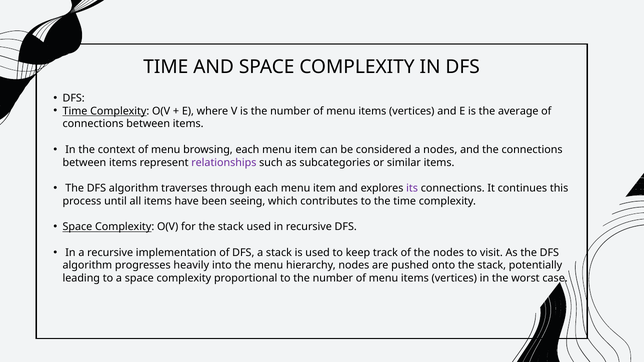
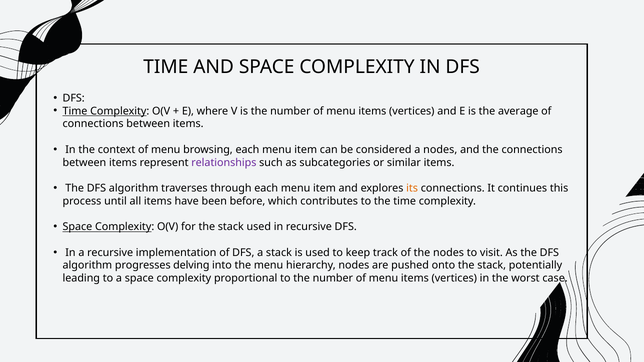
its colour: purple -> orange
seeing: seeing -> before
heavily: heavily -> delving
